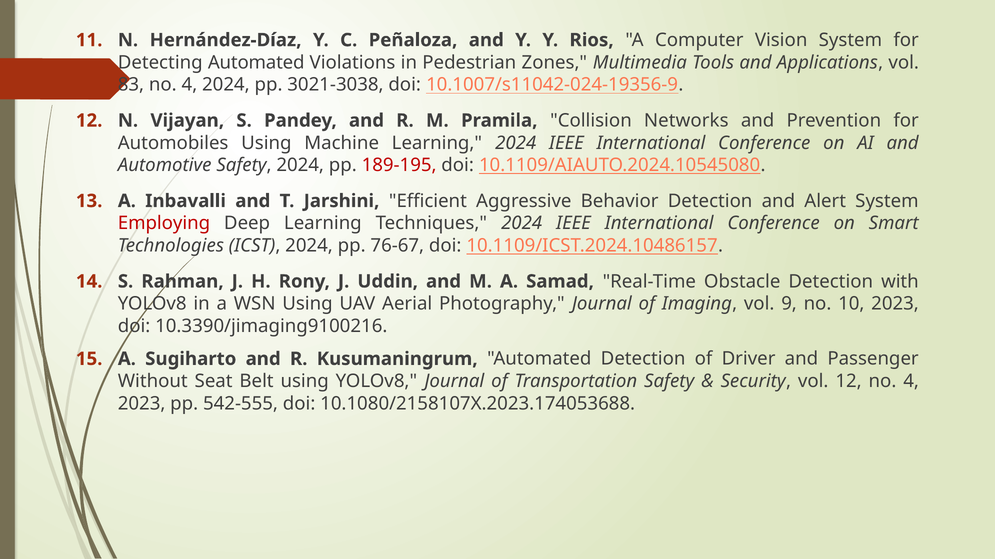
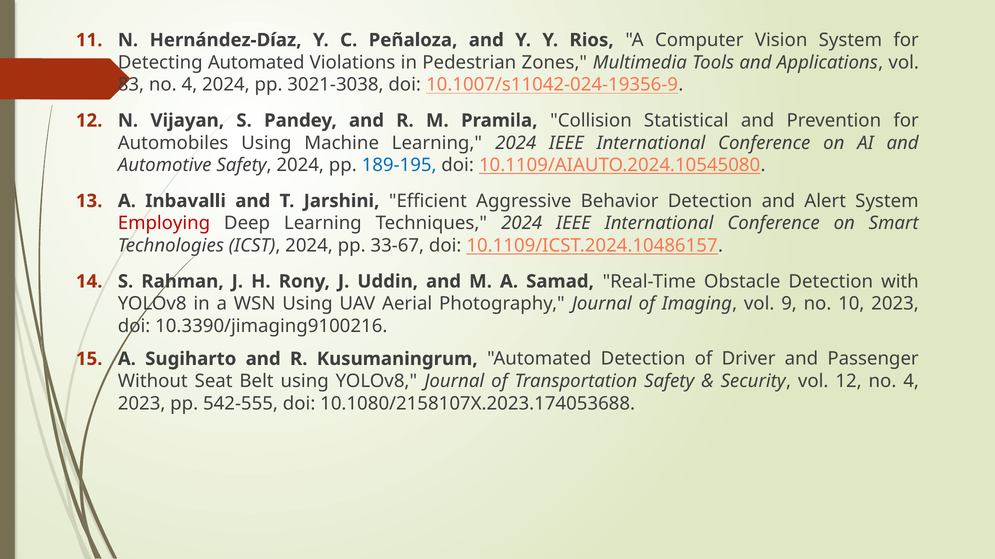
Networks: Networks -> Statistical
189-195 colour: red -> blue
76-67: 76-67 -> 33-67
